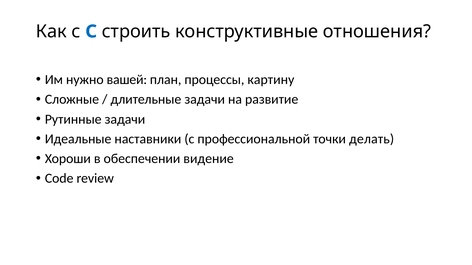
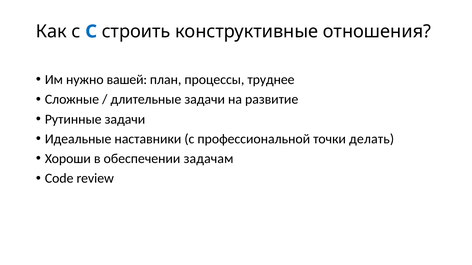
картину: картину -> труднее
видение: видение -> задачам
